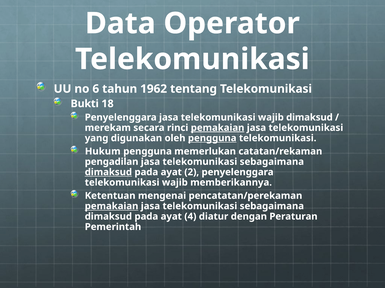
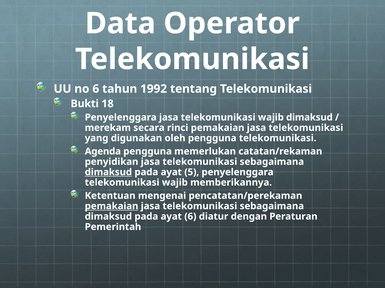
1962: 1962 -> 1992
pemakaian at (218, 128) underline: present -> none
pengguna at (212, 138) underline: present -> none
Hukum: Hukum -> Agenda
pengadilan: pengadilan -> penyidikan
2: 2 -> 5
ayat 4: 4 -> 6
